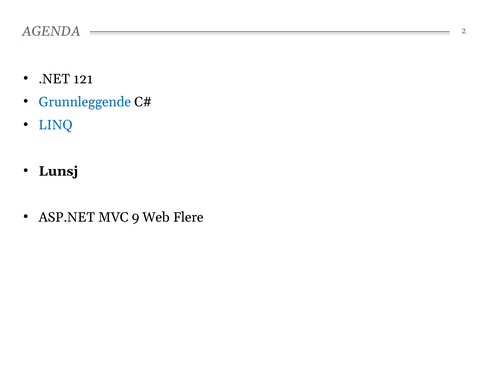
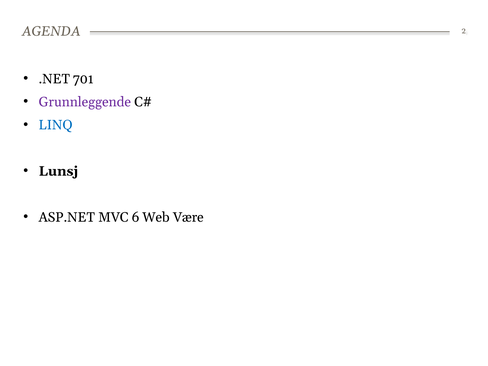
121: 121 -> 701
Grunnleggende colour: blue -> purple
9: 9 -> 6
Flere: Flere -> Være
